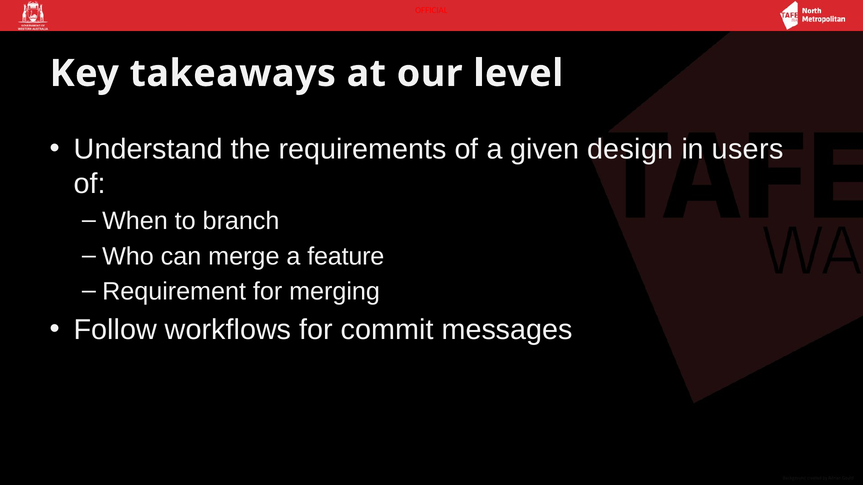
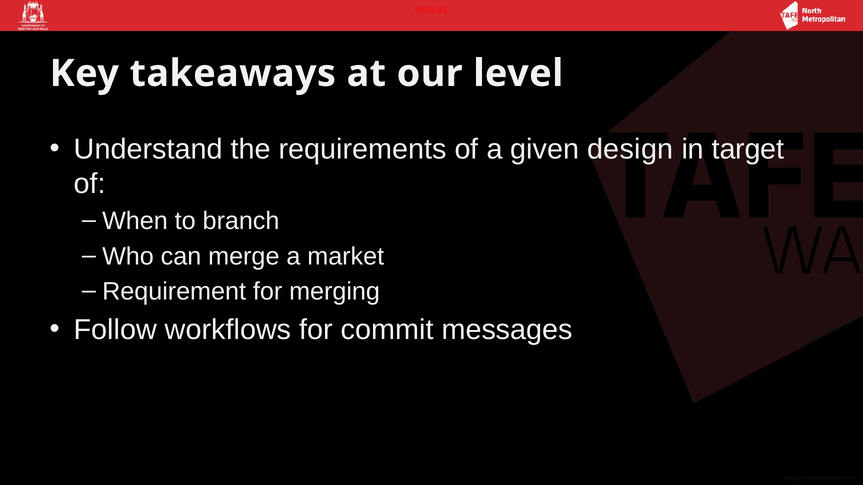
users: users -> target
feature: feature -> market
